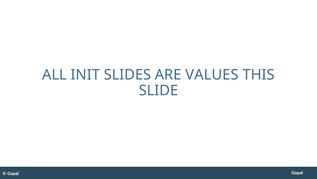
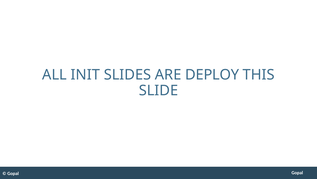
VALUES: VALUES -> DEPLOY
